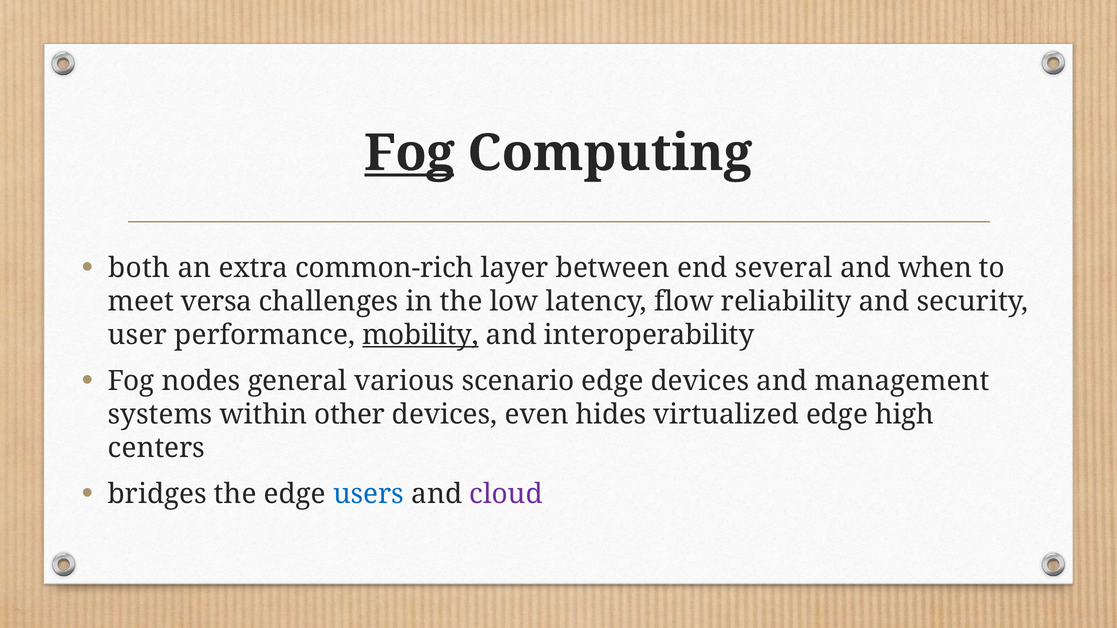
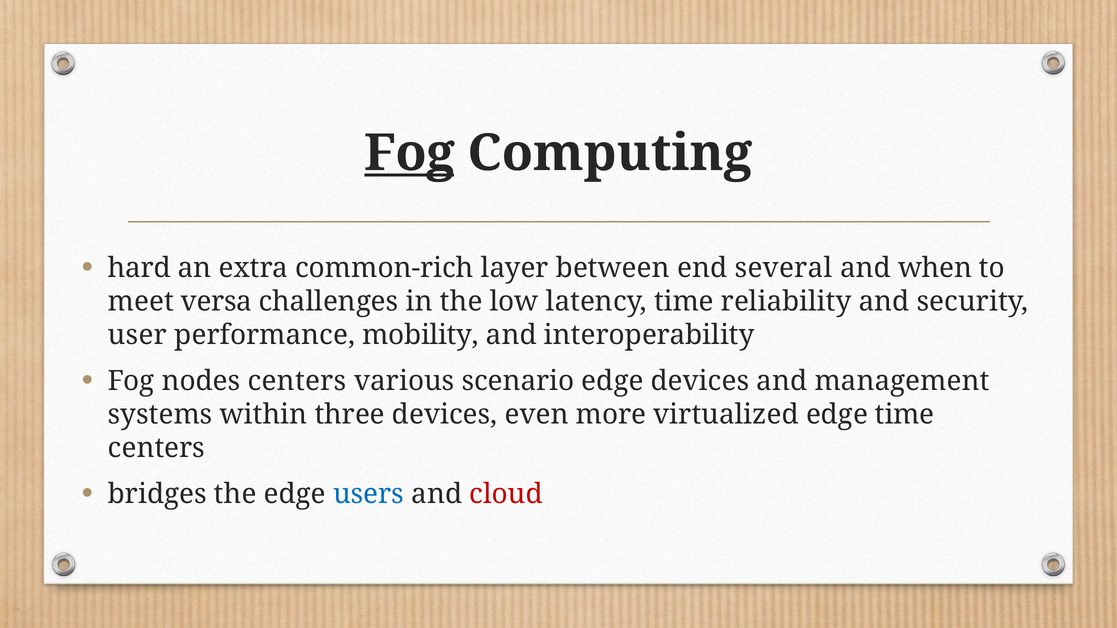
both: both -> hard
latency flow: flow -> time
mobility underline: present -> none
nodes general: general -> centers
other: other -> three
hides: hides -> more
edge high: high -> time
cloud colour: purple -> red
